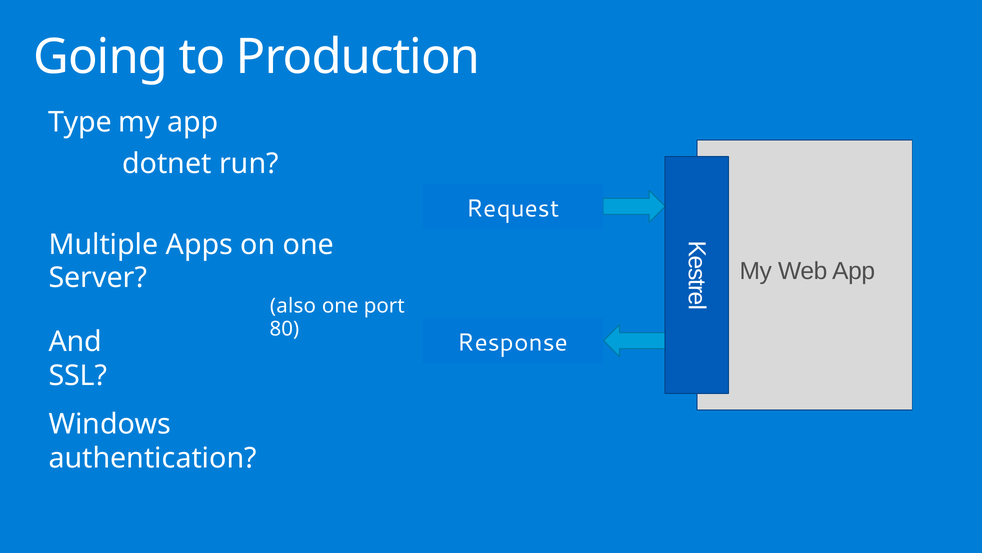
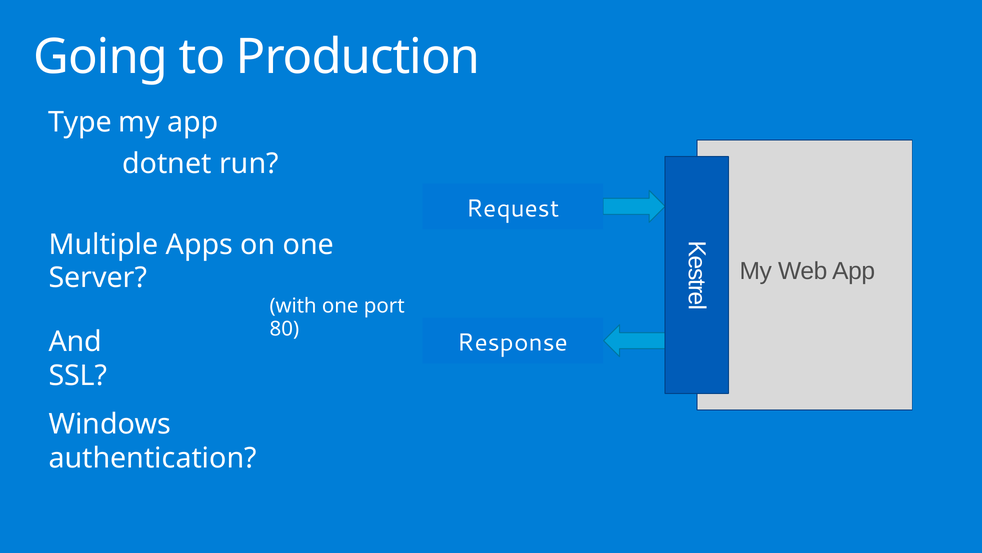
also: also -> with
